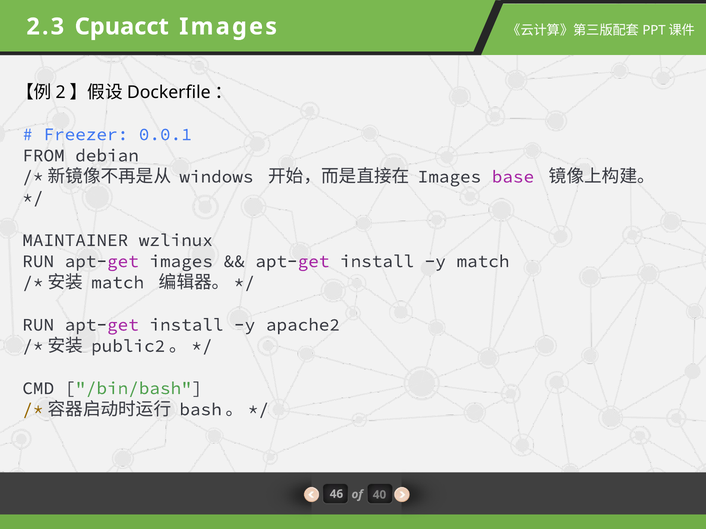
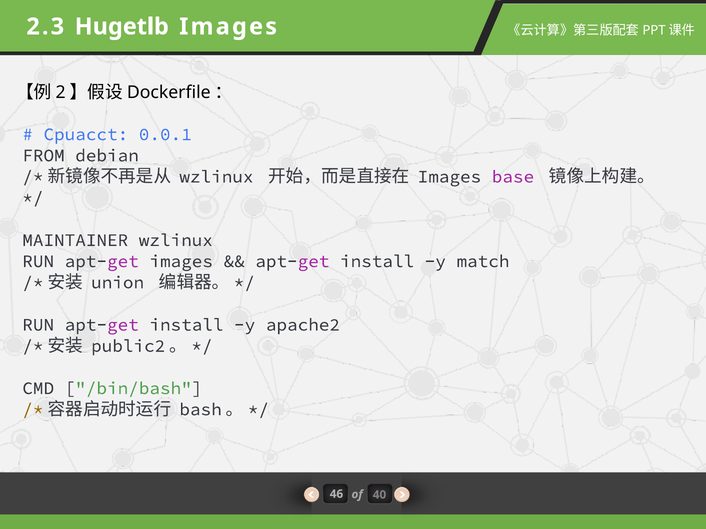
Cpuacct: Cpuacct -> Hugetlb
Freezer: Freezer -> Cpuacct
windows at (216, 177): windows -> wzlinux
match at (118, 283): match -> union
